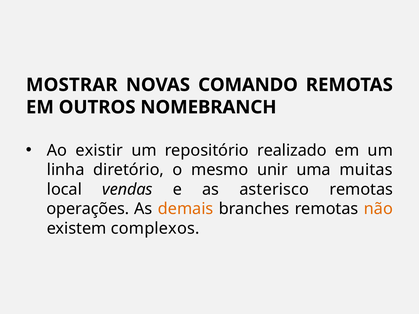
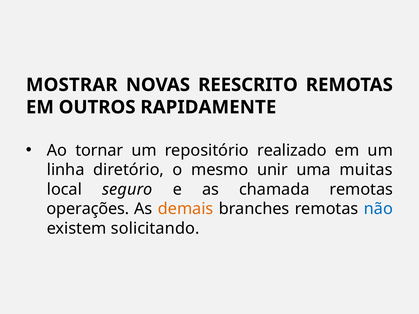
COMANDO: COMANDO -> REESCRITO
NOMEBRANCH: NOMEBRANCH -> RAPIDAMENTE
existir: existir -> tornar
vendas: vendas -> seguro
asterisco: asterisco -> chamada
não colour: orange -> blue
complexos: complexos -> solicitando
